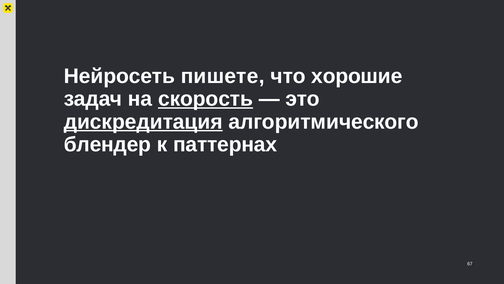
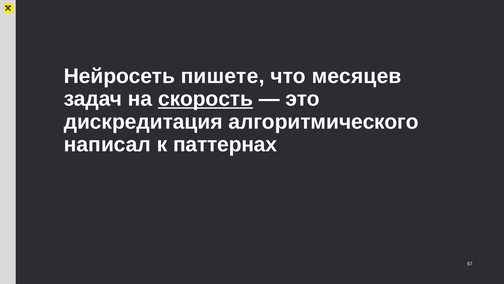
хорошие: хорошие -> месяцев
дискредитация underline: present -> none
блендер: блендер -> написал
